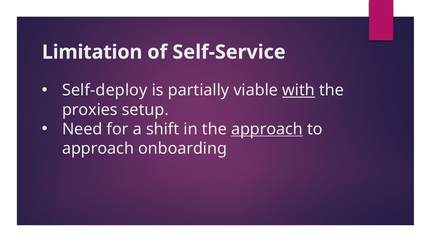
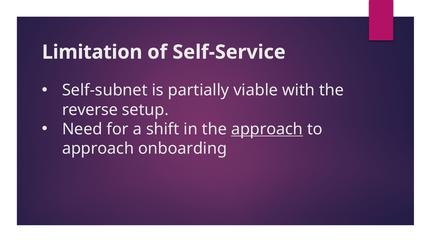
Self-deploy: Self-deploy -> Self-subnet
with underline: present -> none
proxies: proxies -> reverse
